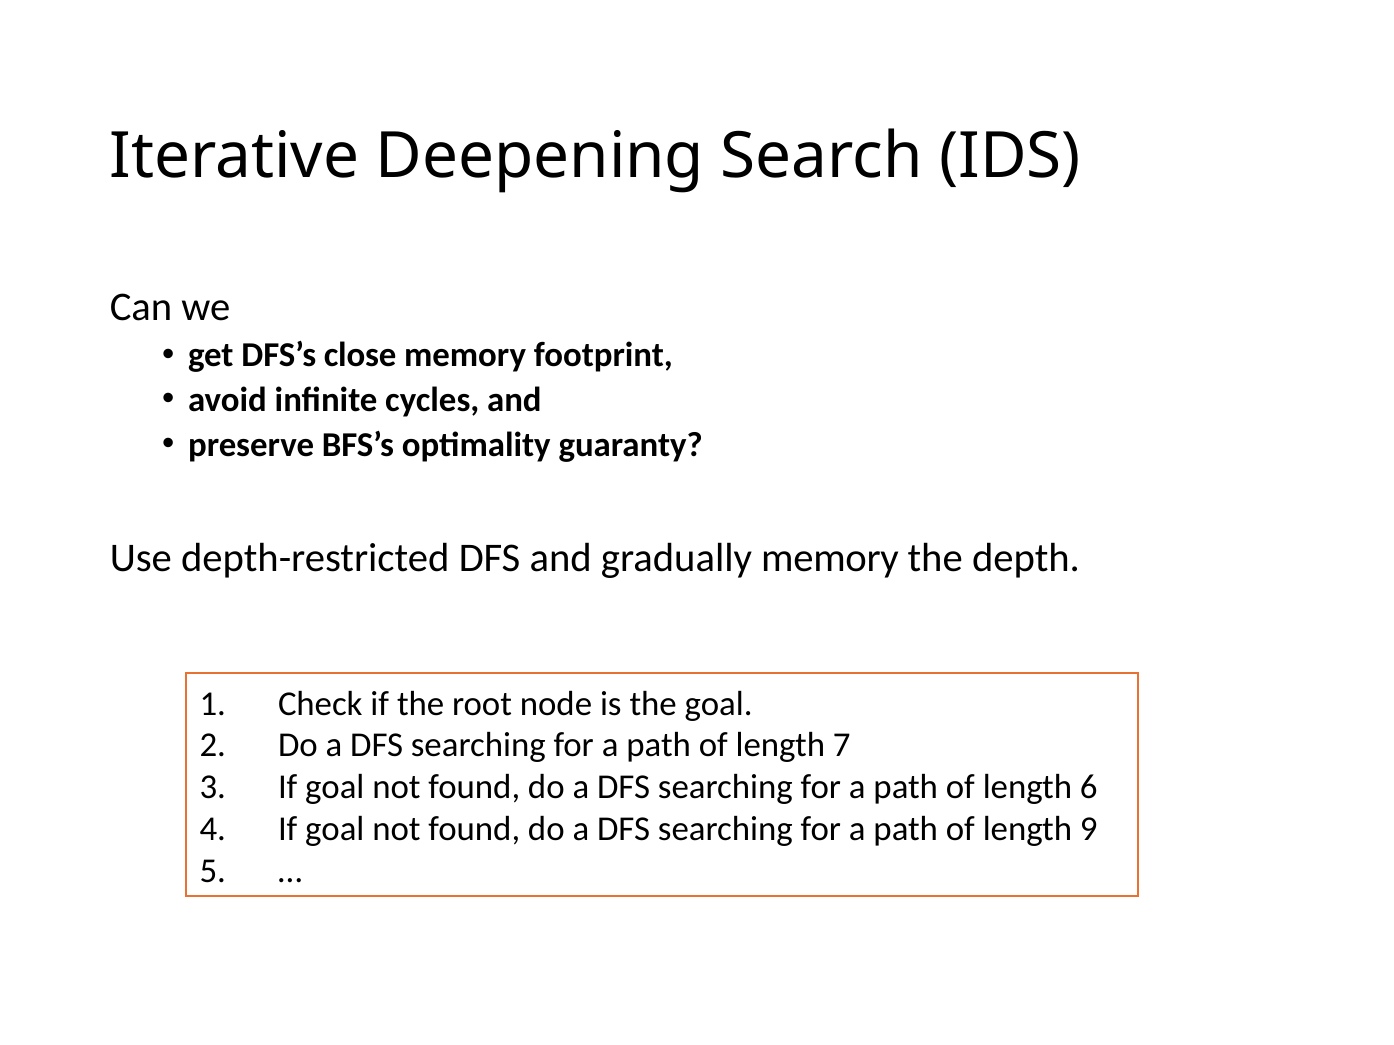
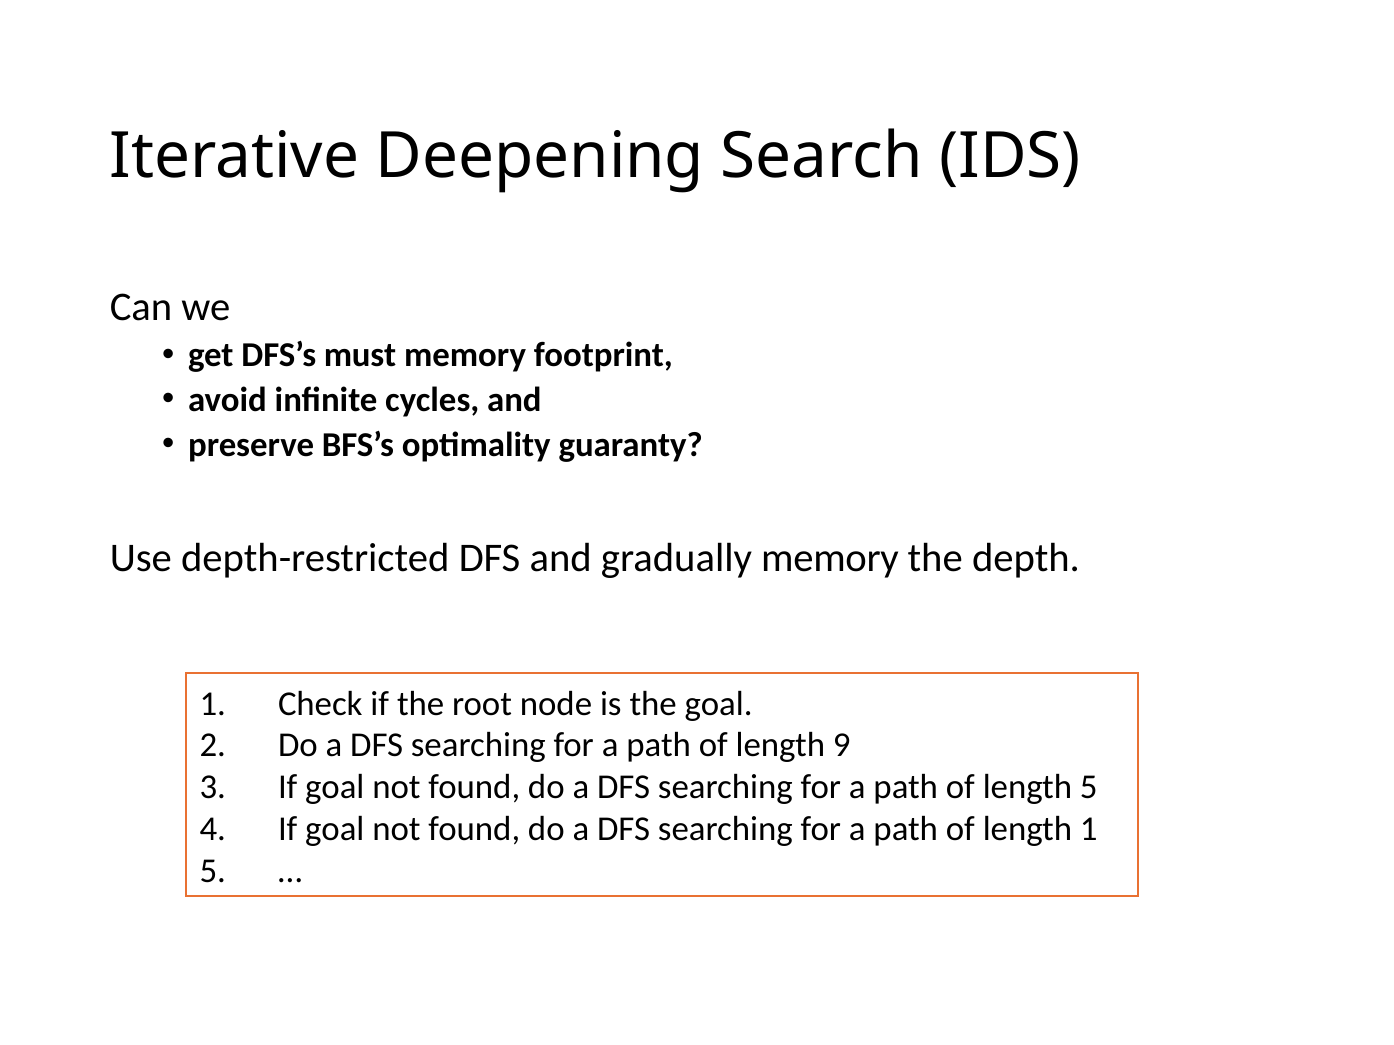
close: close -> must
7: 7 -> 9
length 6: 6 -> 5
length 9: 9 -> 1
